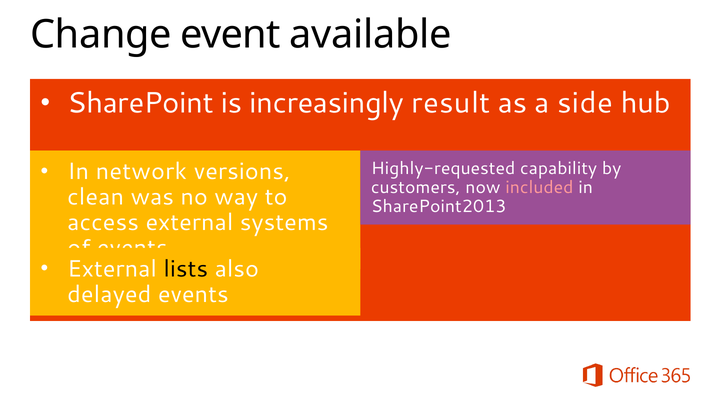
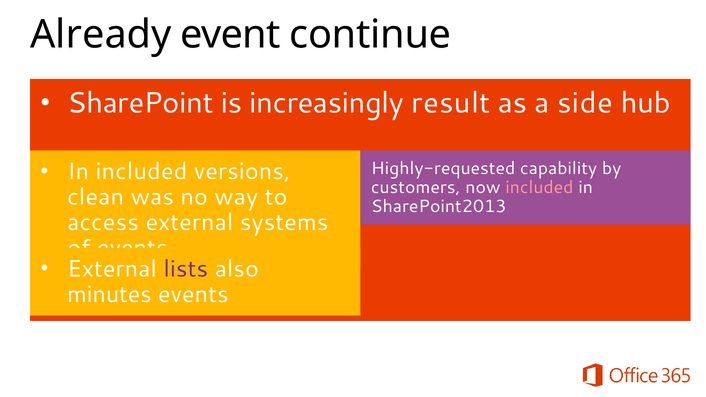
Change: Change -> Already
available: available -> continue
In network: network -> included
lists colour: black -> purple
delayed: delayed -> minutes
